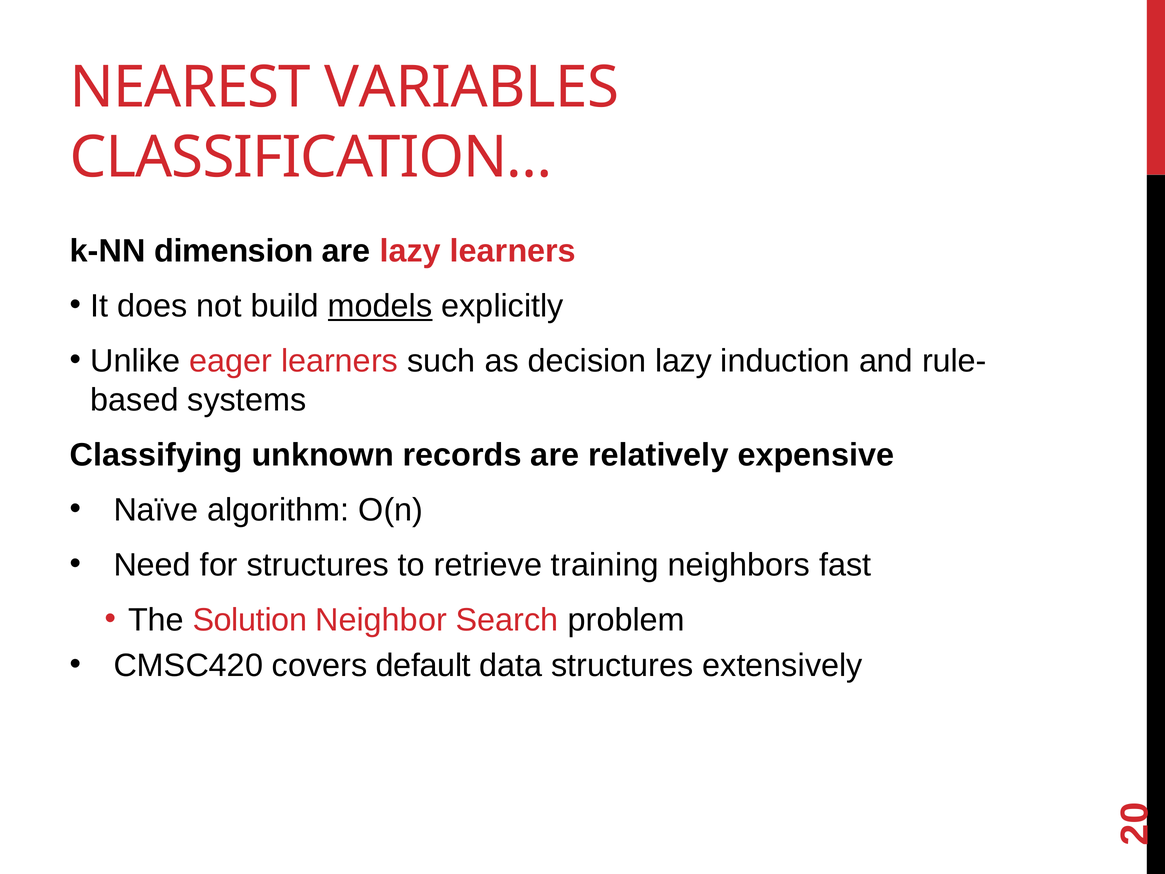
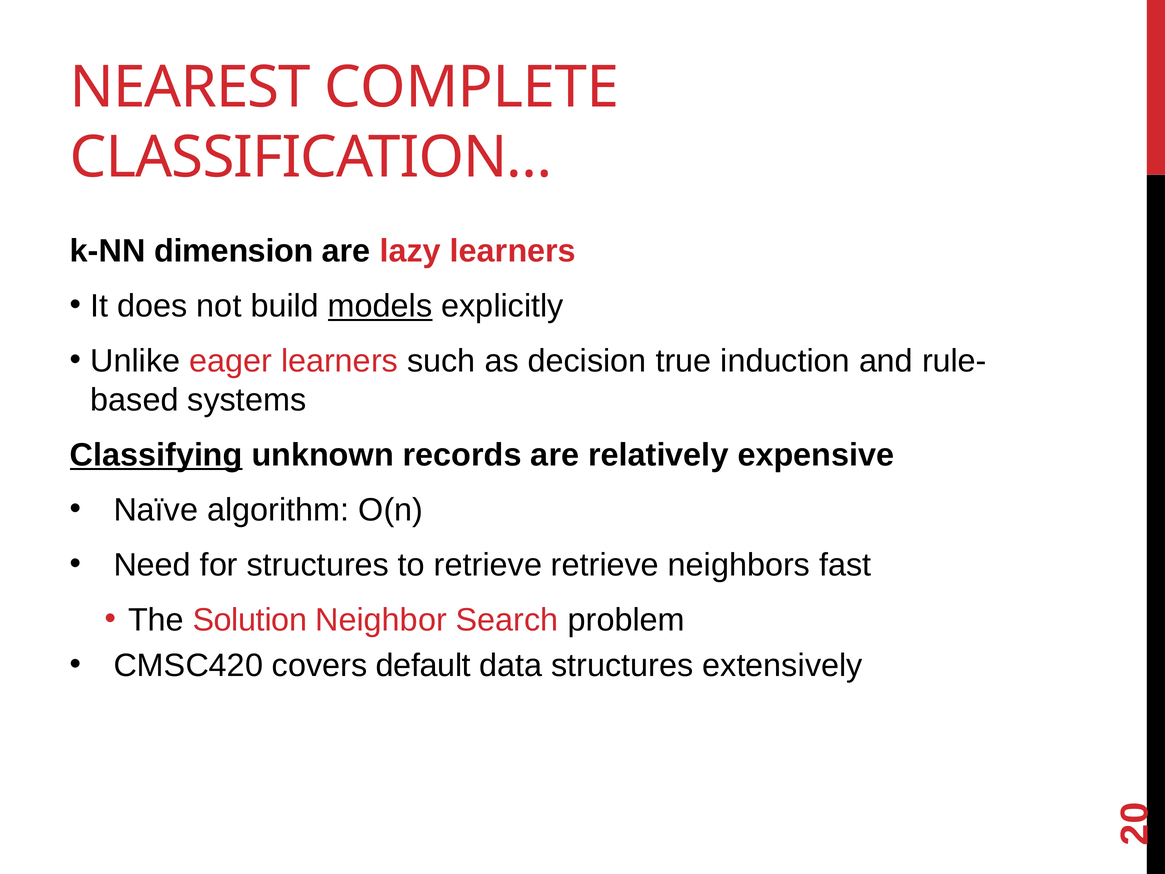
VARIABLES: VARIABLES -> COMPLETE
decision lazy: lazy -> true
Classifying underline: none -> present
retrieve training: training -> retrieve
